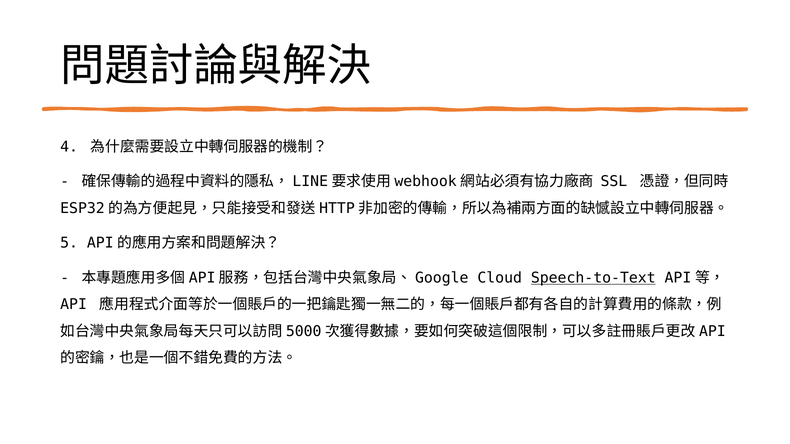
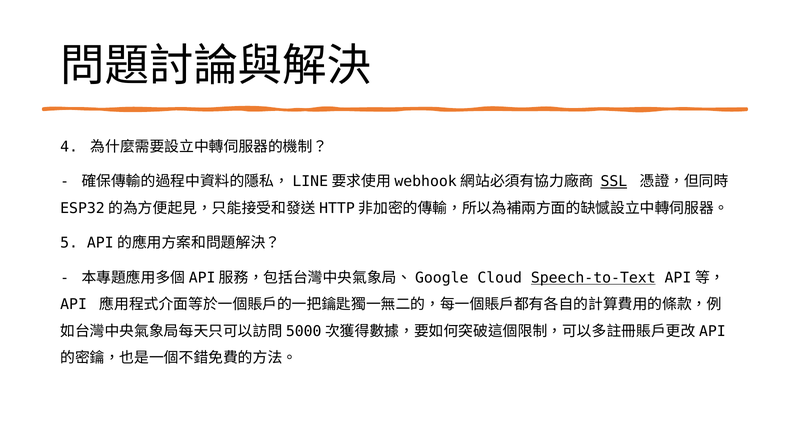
SSL underline: none -> present
